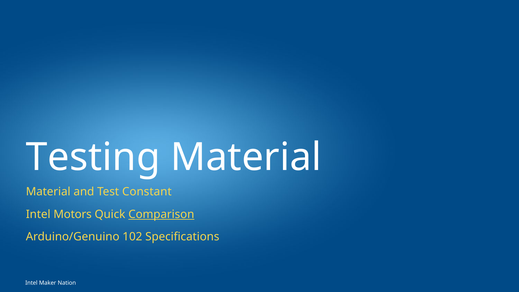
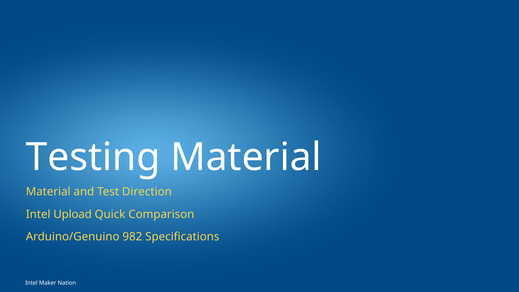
Constant: Constant -> Direction
Motors: Motors -> Upload
Comparison underline: present -> none
102: 102 -> 982
